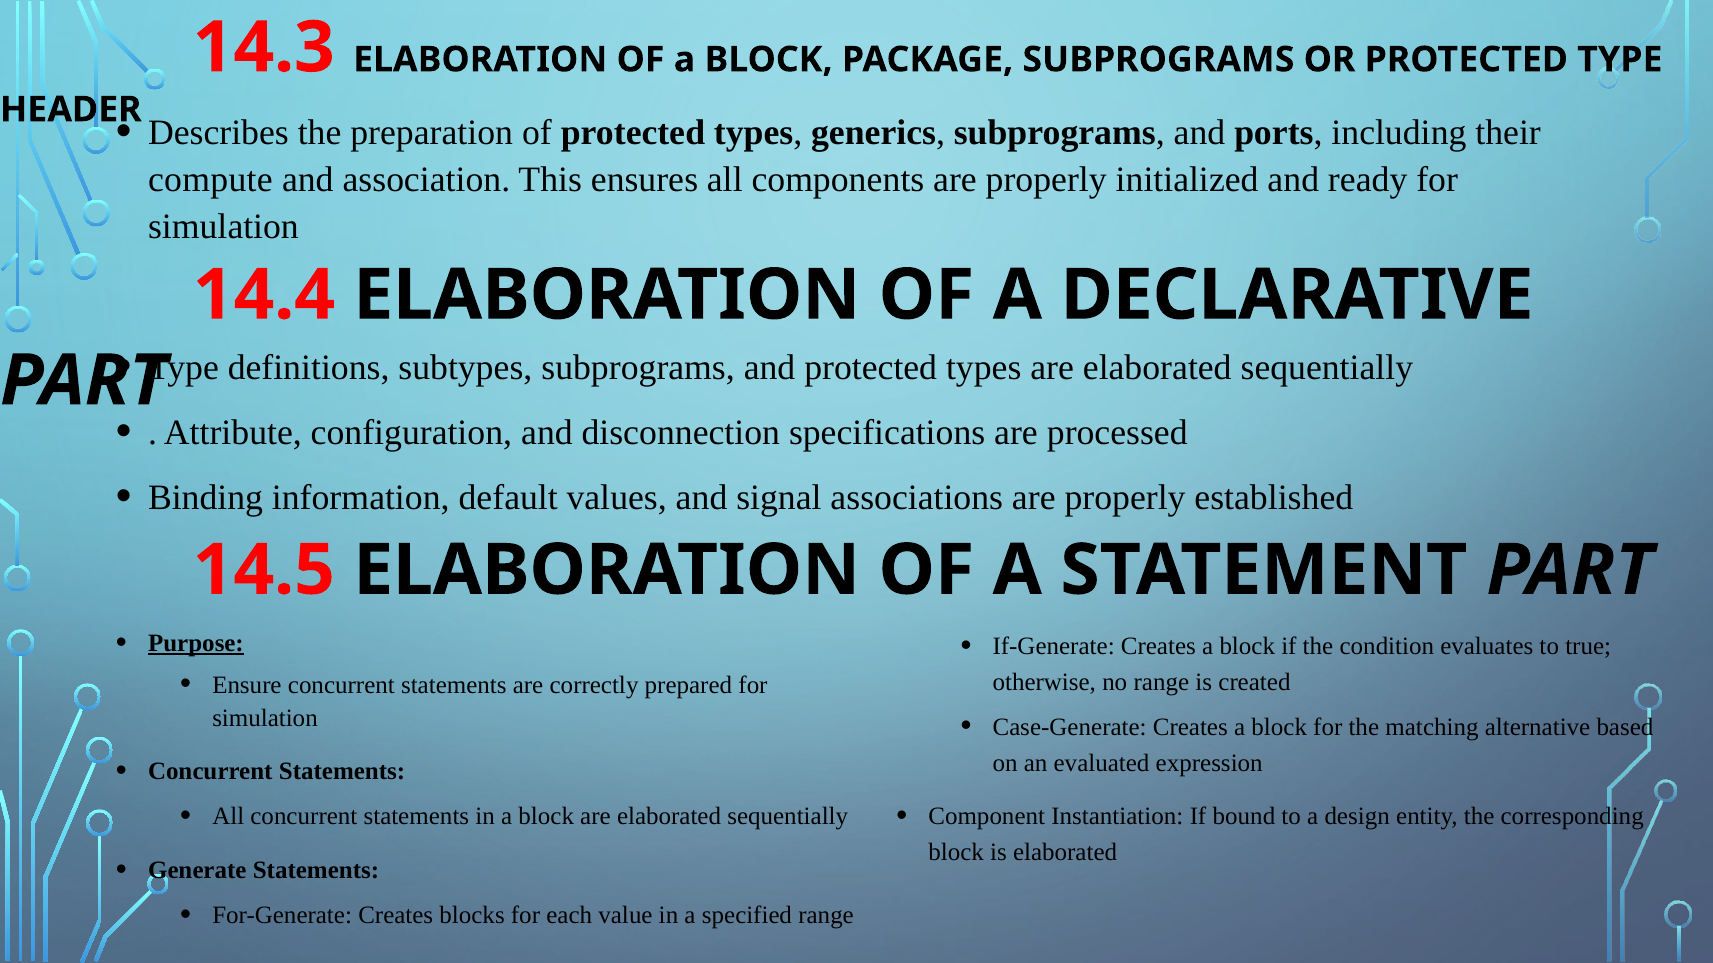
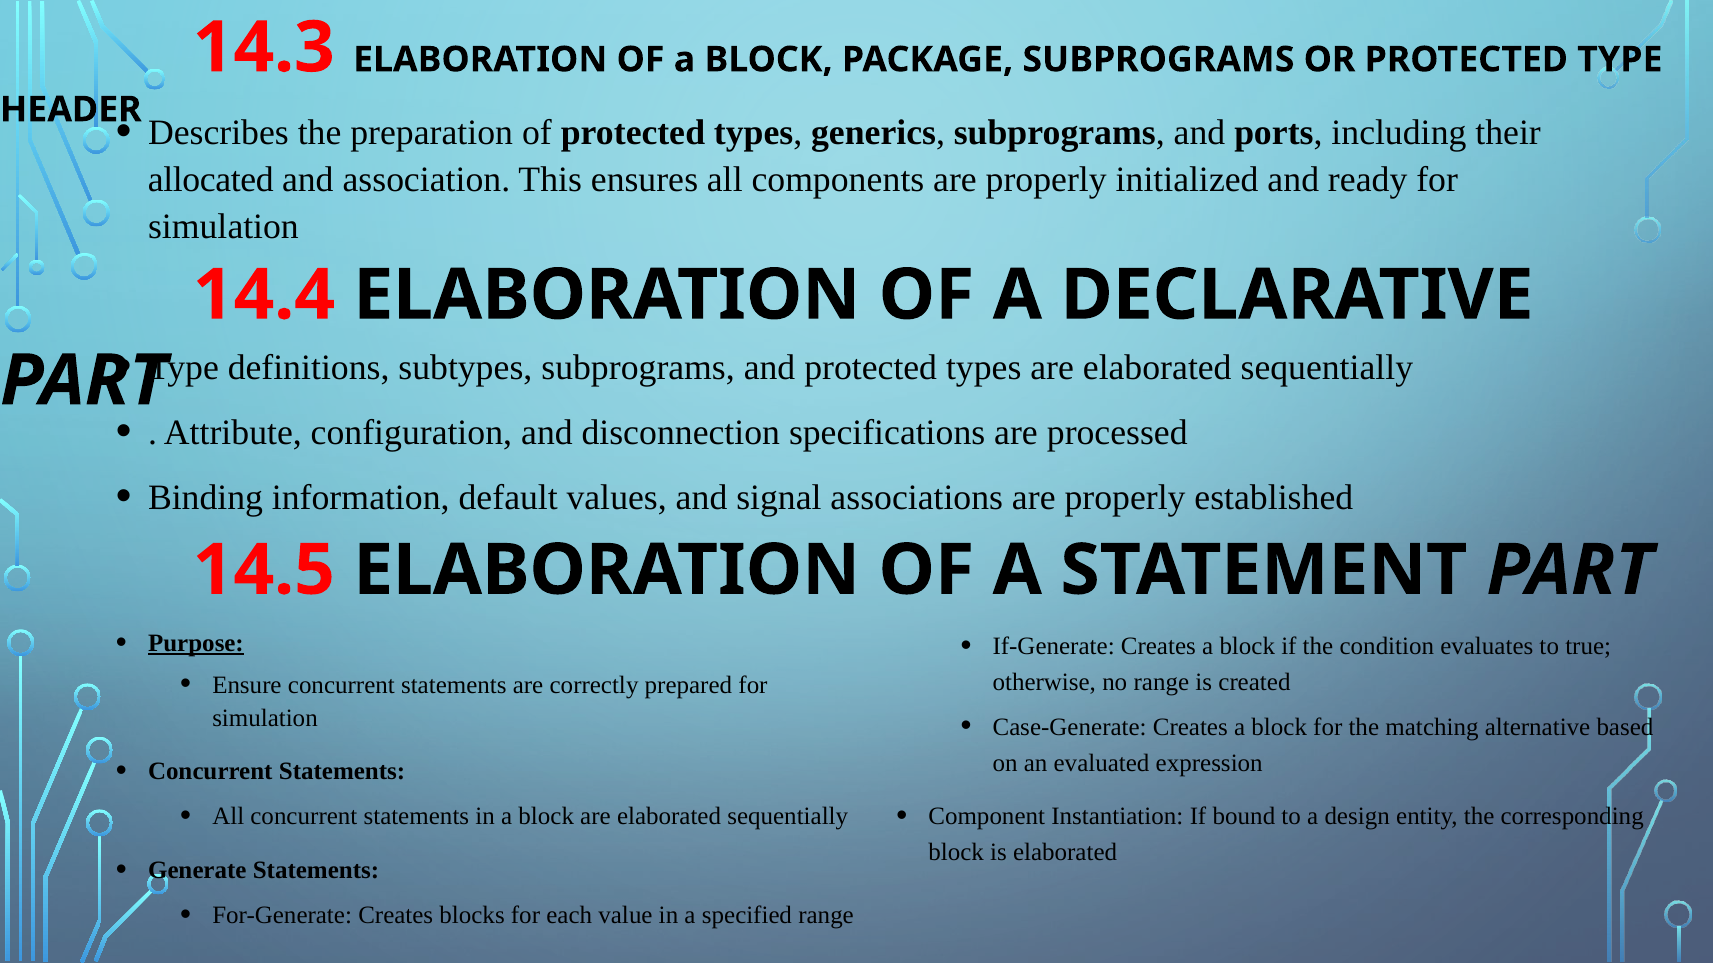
compute: compute -> allocated
